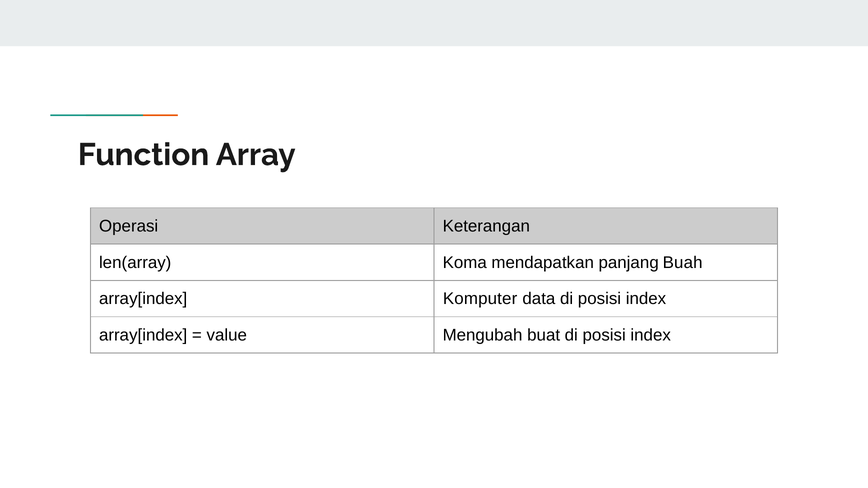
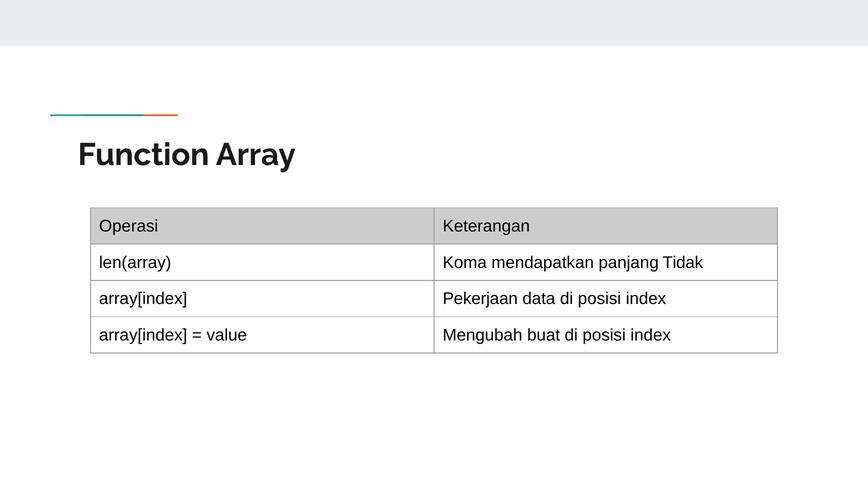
Buah: Buah -> Tidak
Komputer: Komputer -> Pekerjaan
